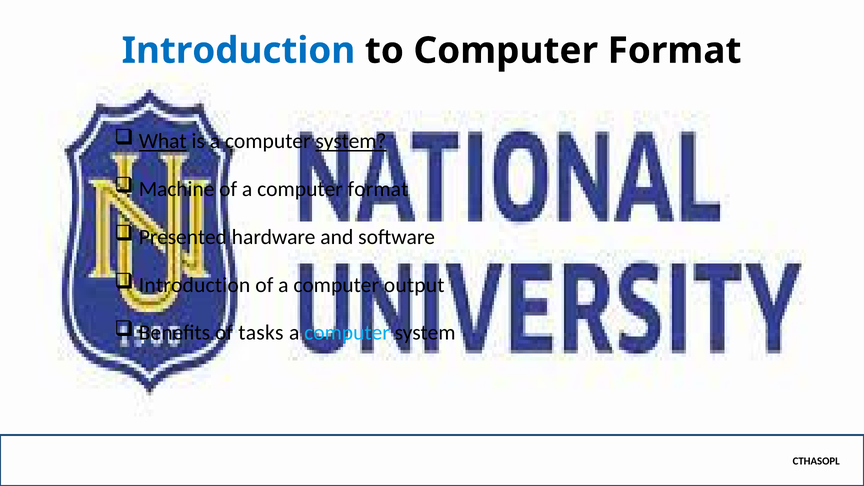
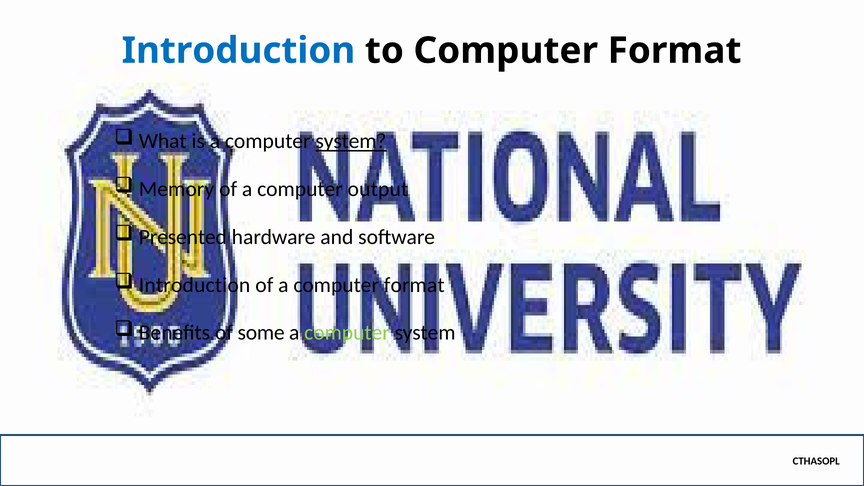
What underline: present -> none
Machine: Machine -> Memory
a computer format: format -> output
a computer output: output -> format
tasks: tasks -> some
computer at (347, 333) colour: light blue -> light green
